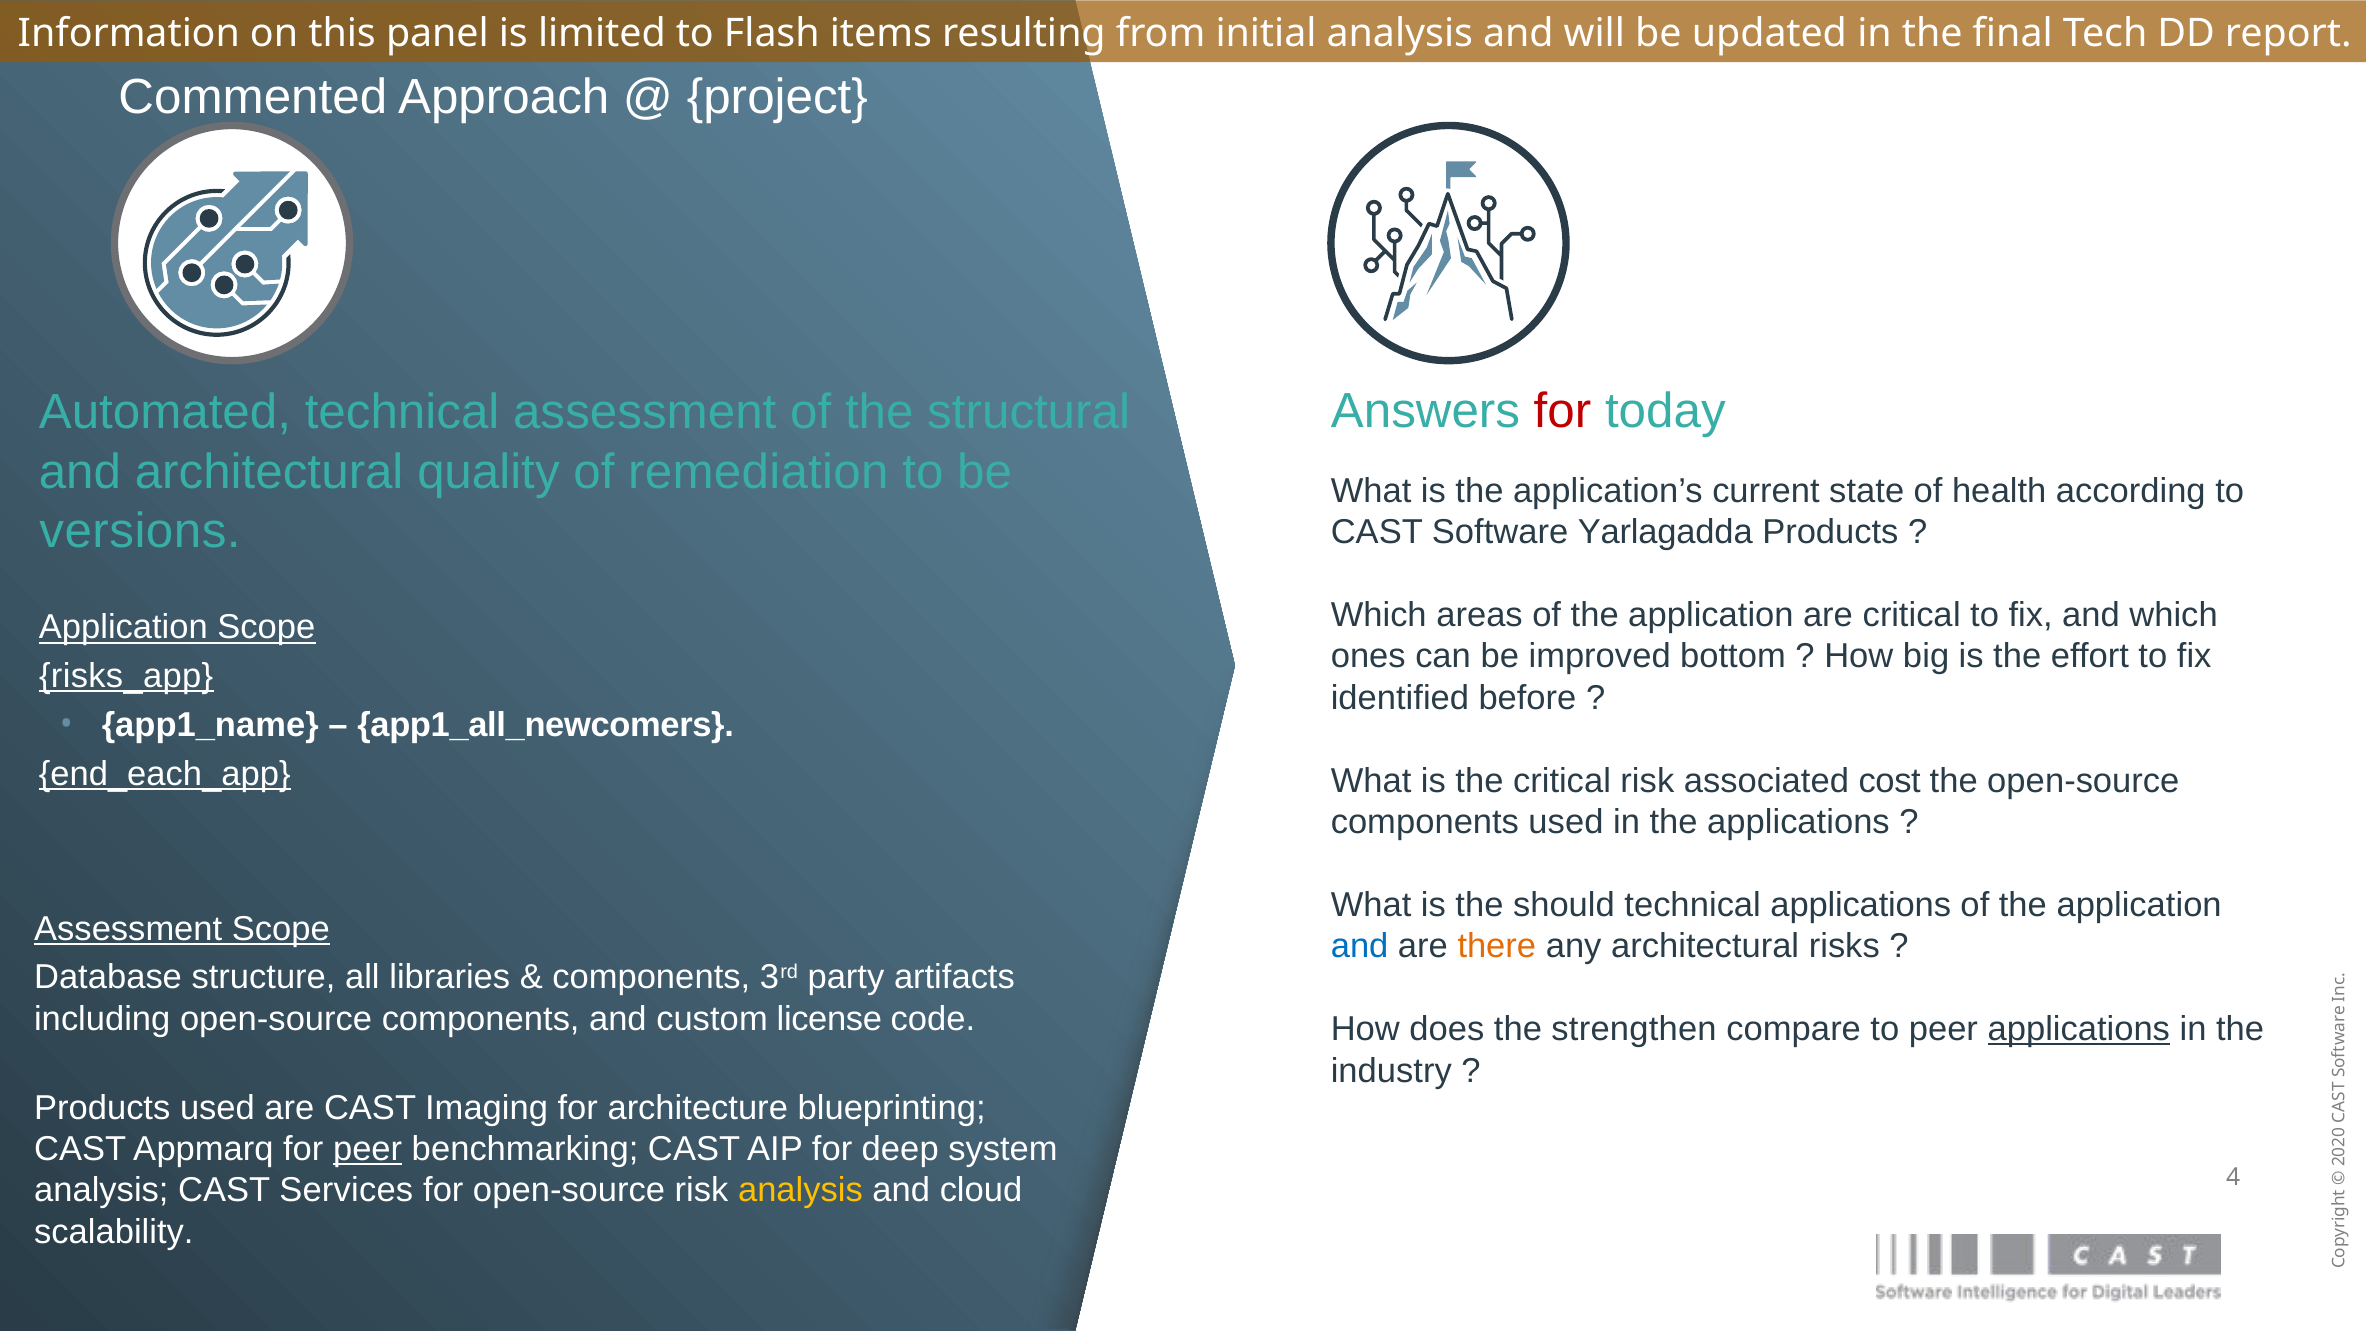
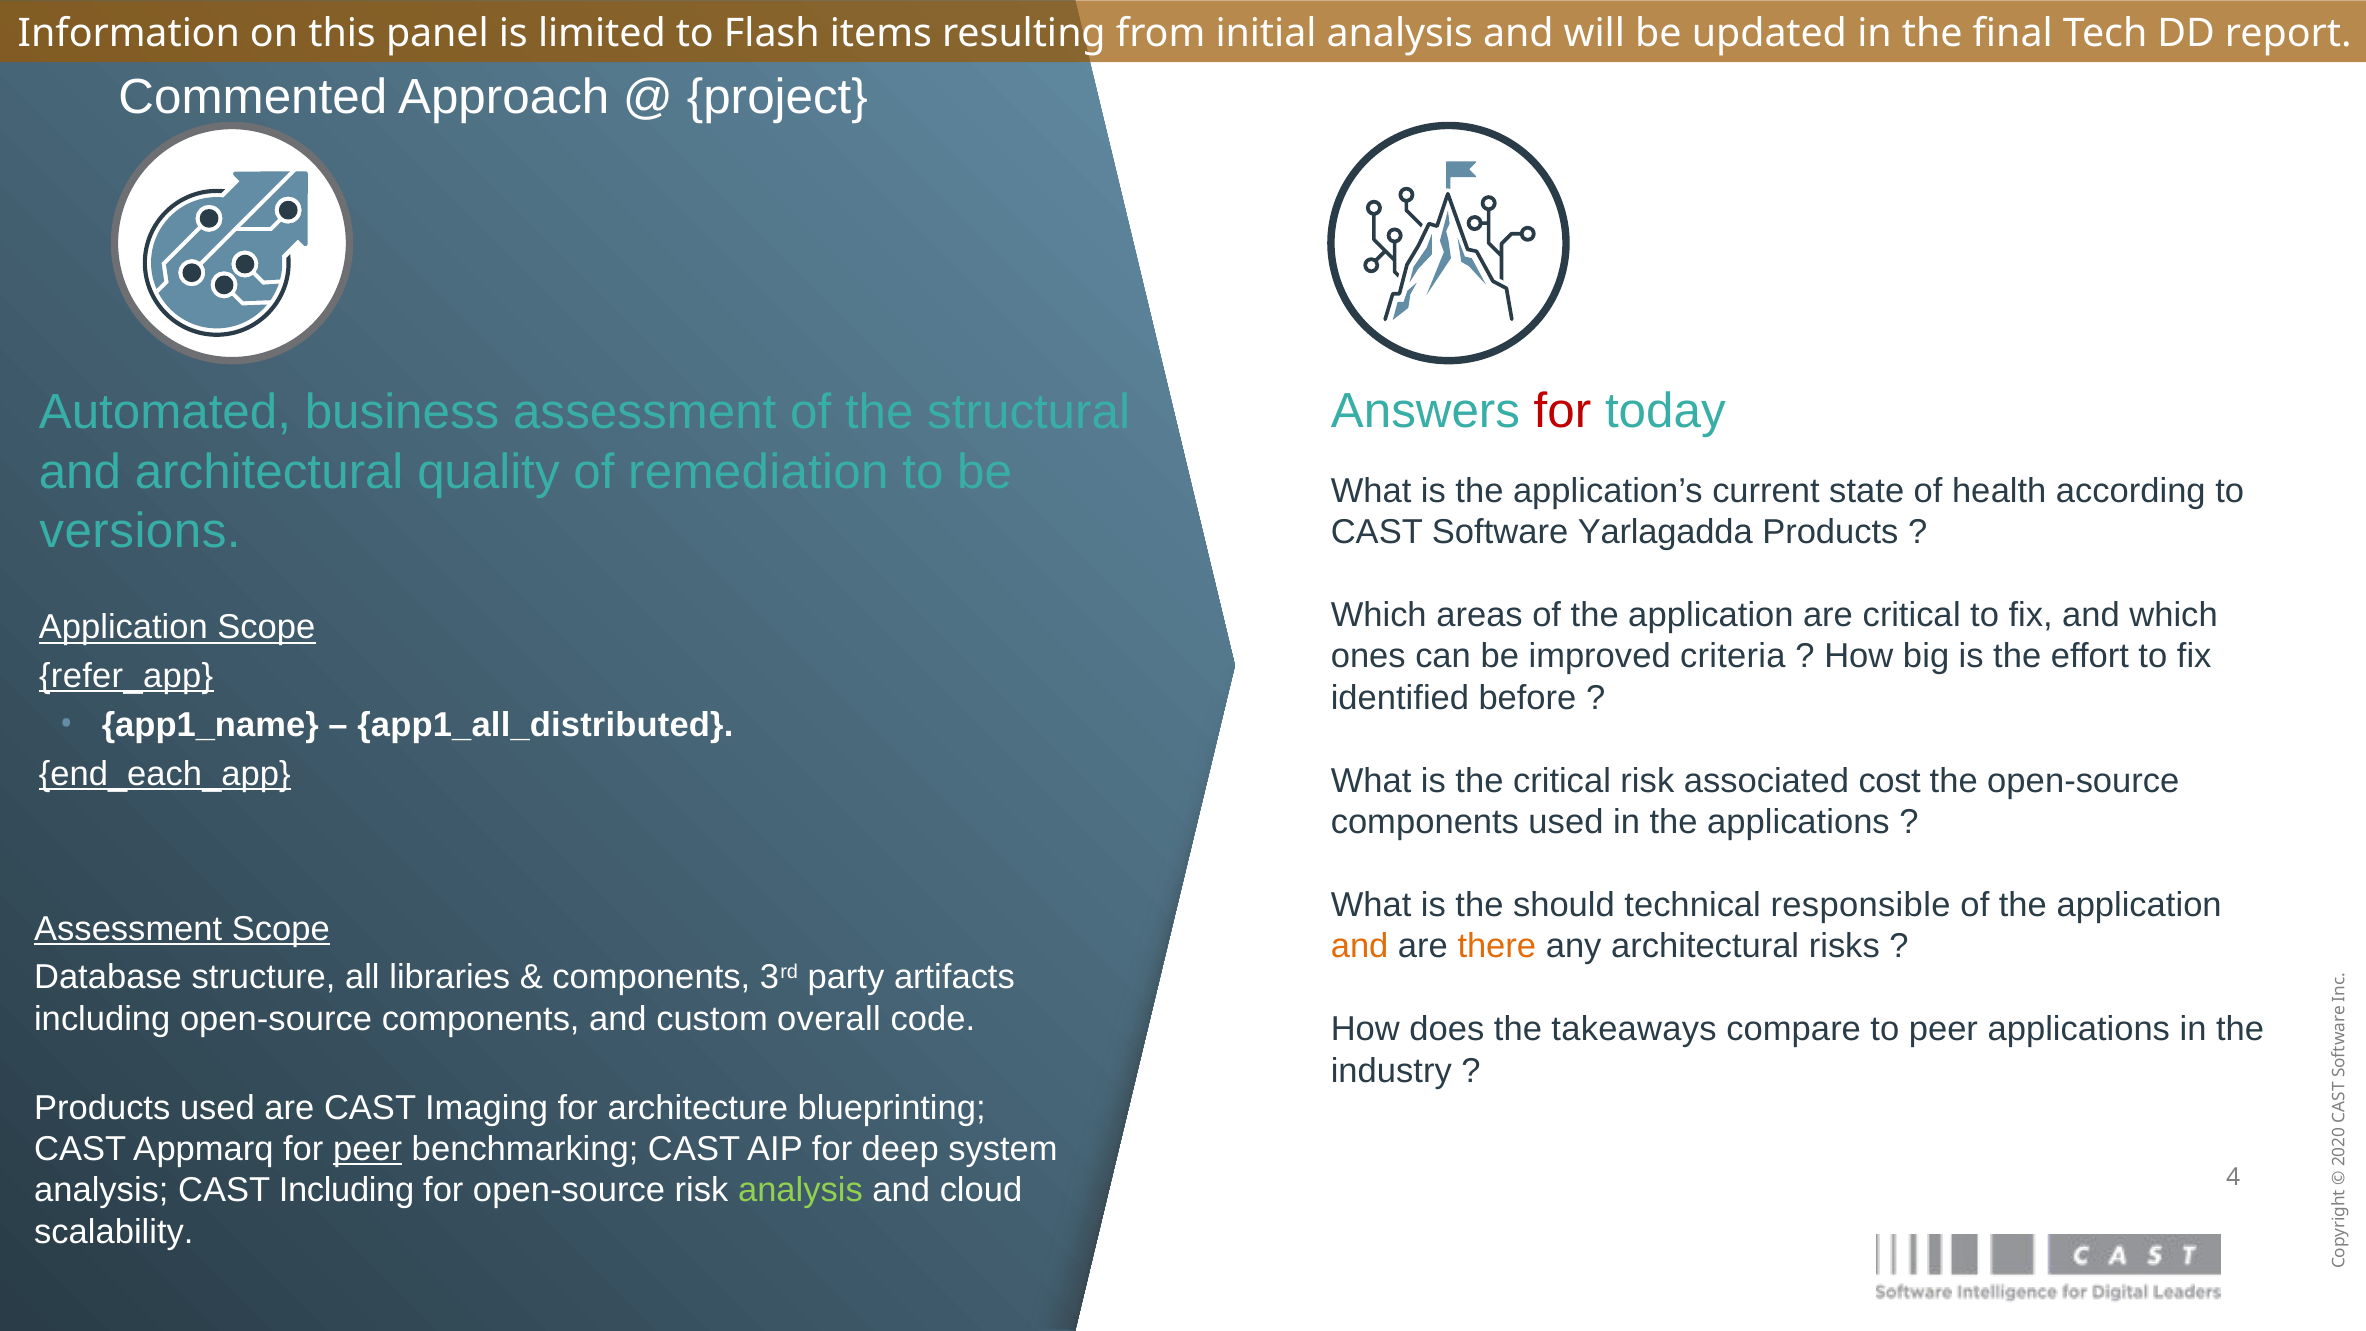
Automated technical: technical -> business
bottom: bottom -> criteria
risks_app: risks_app -> refer_app
app1_all_newcomers: app1_all_newcomers -> app1_all_distributed
technical applications: applications -> responsible
and at (1360, 946) colour: blue -> orange
license: license -> overall
strengthen: strengthen -> takeaways
applications at (2079, 1029) underline: present -> none
CAST Services: Services -> Including
analysis at (800, 1190) colour: yellow -> light green
